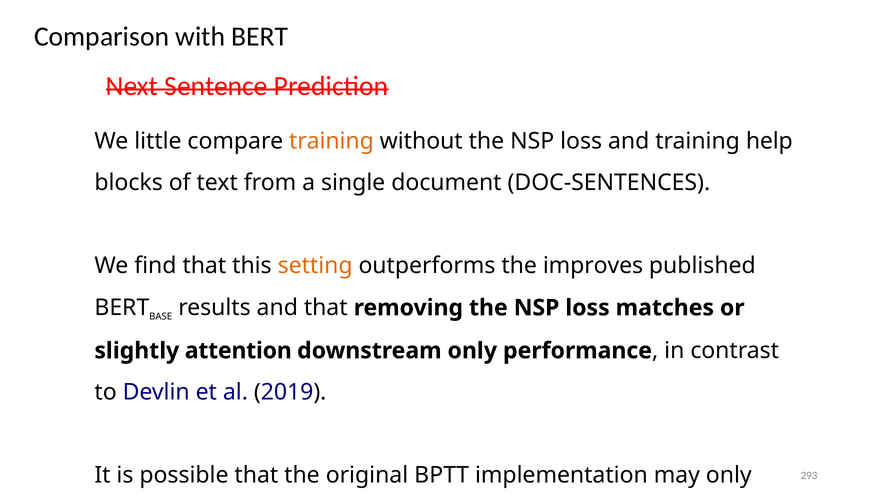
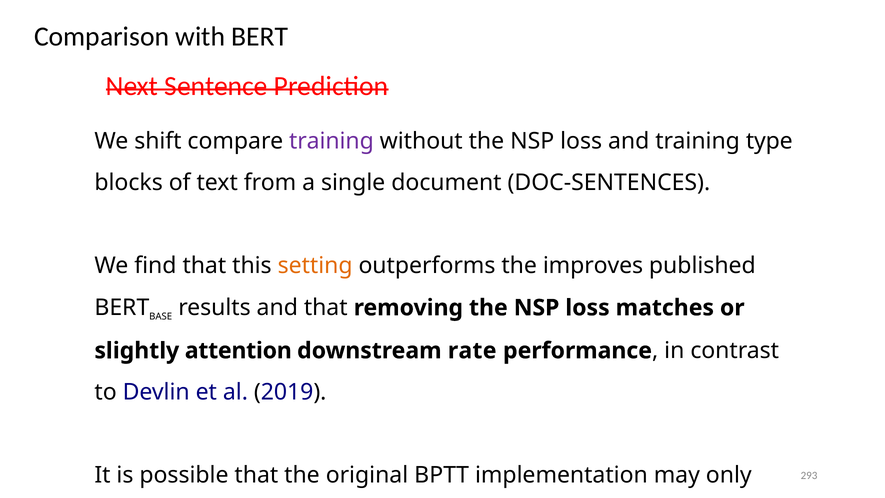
little: little -> shift
training at (331, 141) colour: orange -> purple
help: help -> type
downstream only: only -> rate
